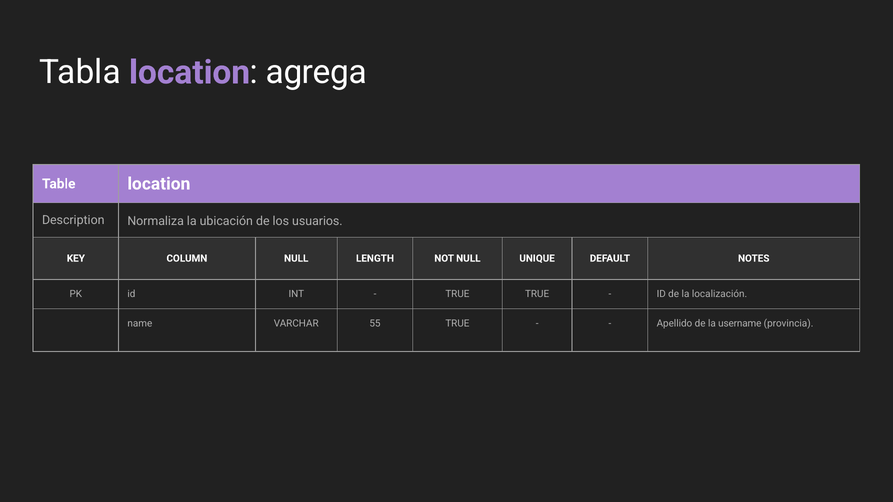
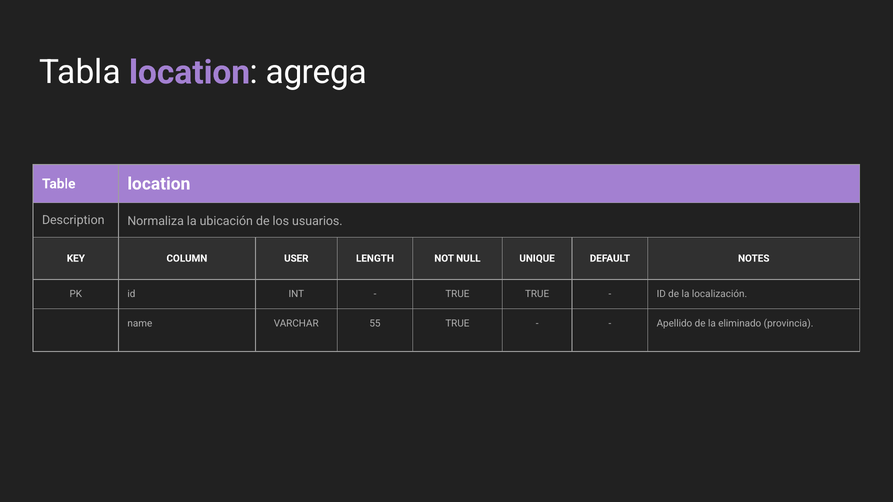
COLUMN NULL: NULL -> USER
username: username -> eliminado
